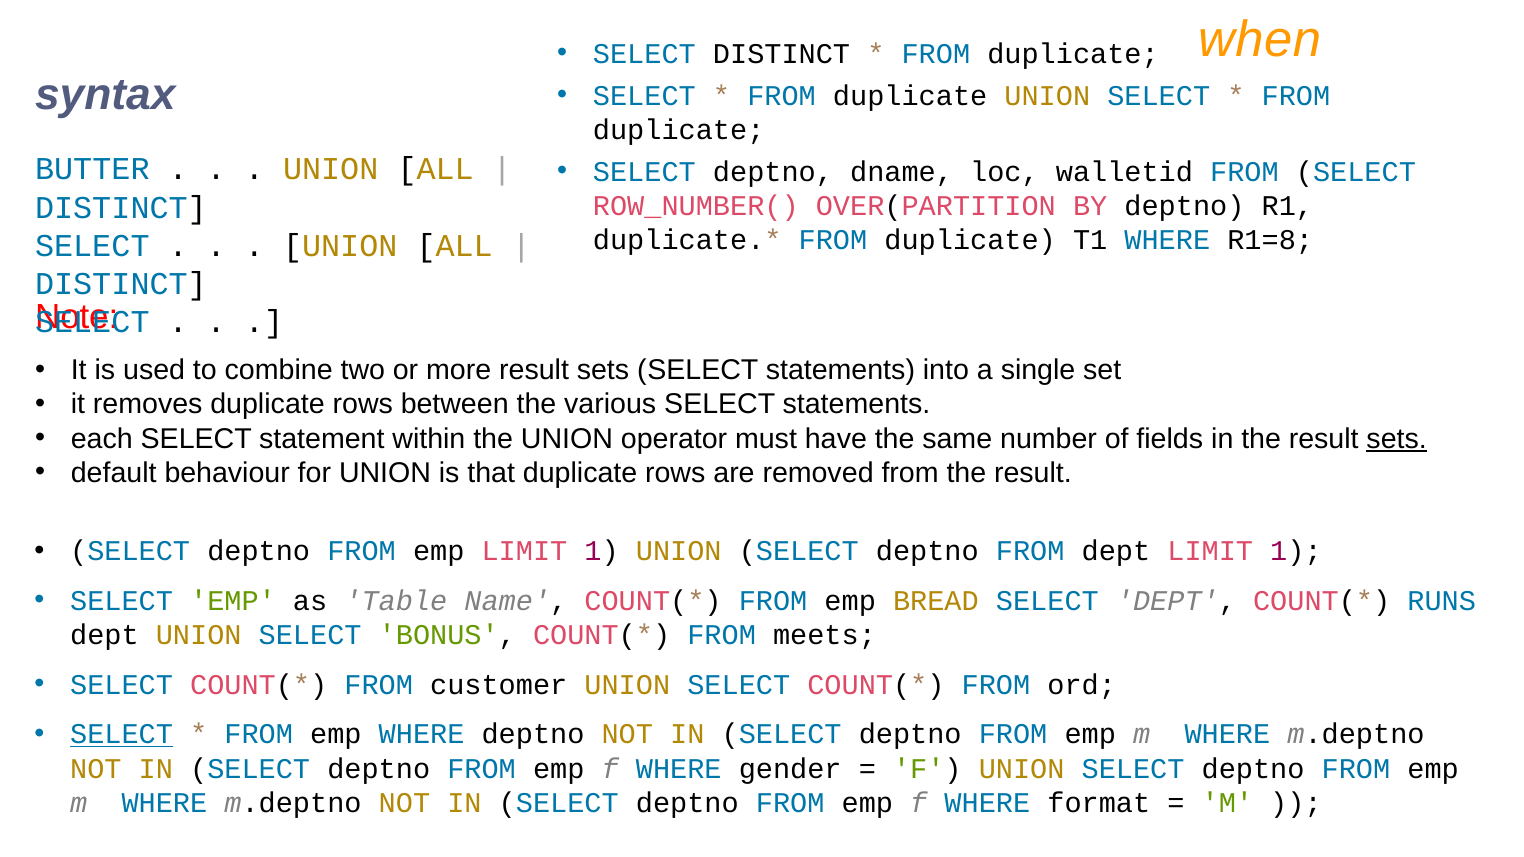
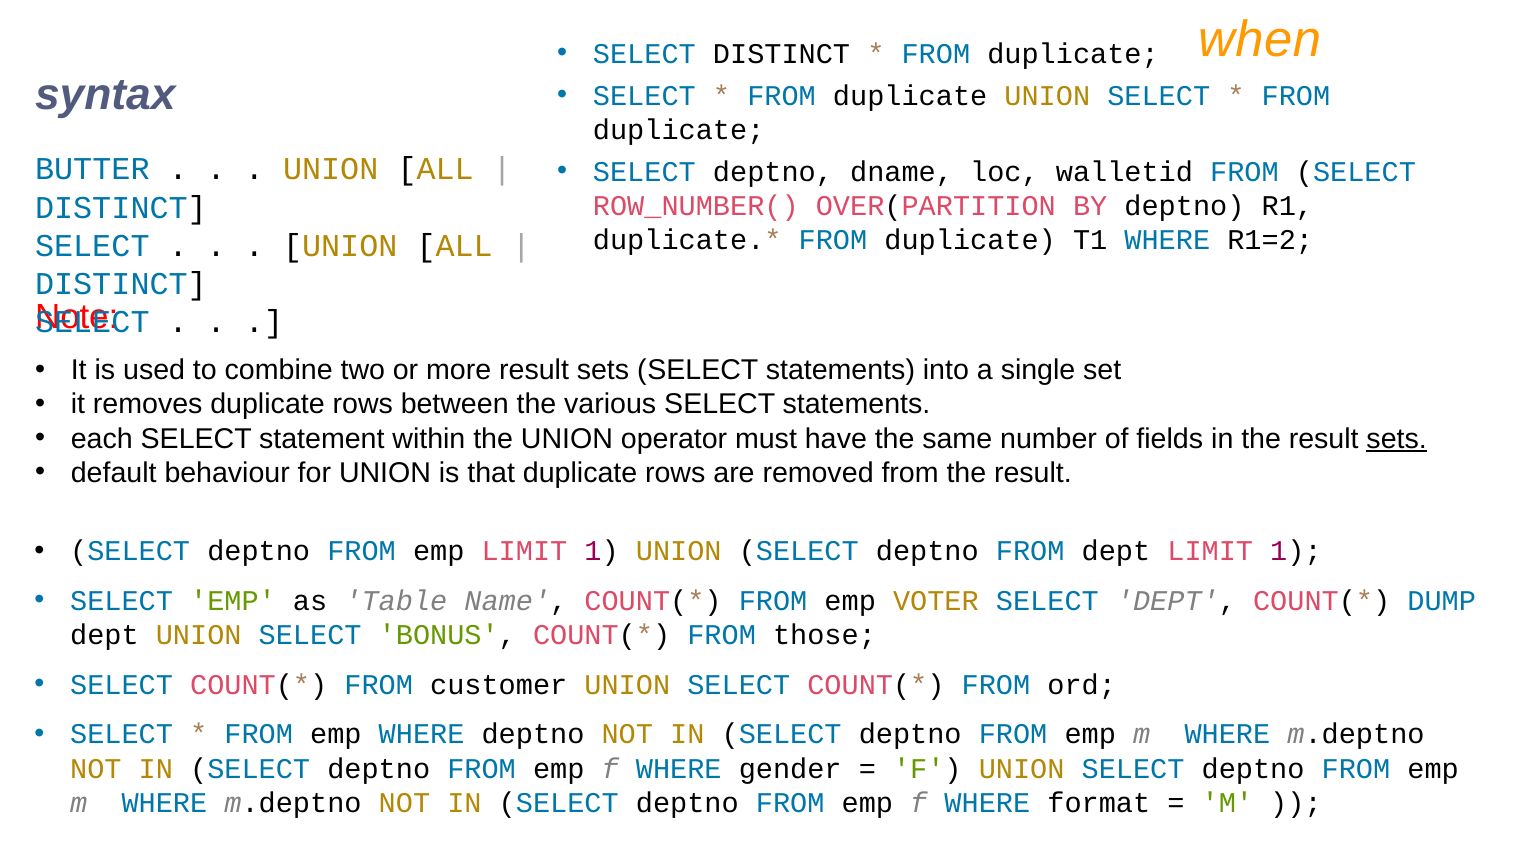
R1=8: R1=8 -> R1=2
BREAD: BREAD -> VOTER
RUNS: RUNS -> DUMP
meets: meets -> those
SELECT at (122, 735) underline: present -> none
